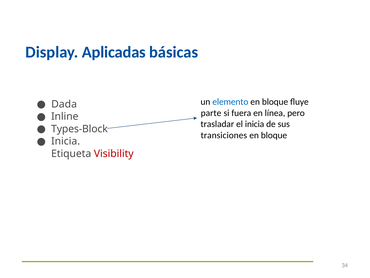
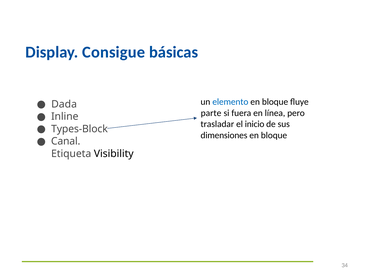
Aplicadas: Aplicadas -> Consigue
el inicia: inicia -> inicio
transiciones: transiciones -> dimensiones
Inicia at (66, 141): Inicia -> Canal
Visibility colour: red -> black
